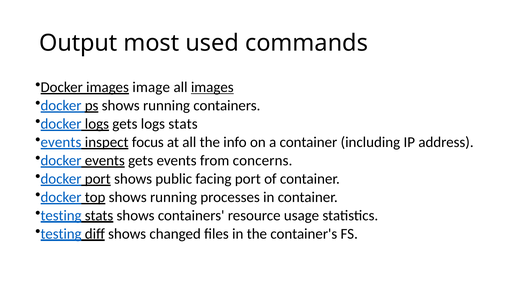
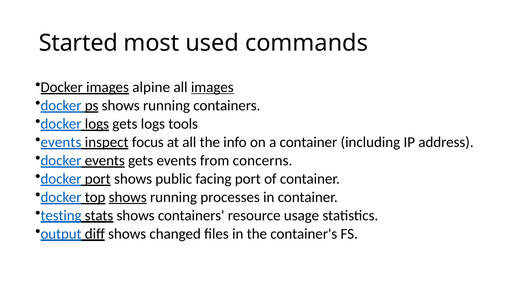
Output: Output -> Started
image: image -> alpine
logs stats: stats -> tools
shows at (128, 197) underline: none -> present
testing at (61, 233): testing -> output
